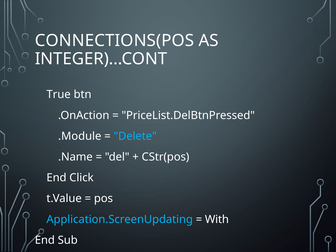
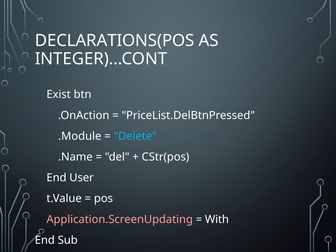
CONNECTIONS(POS: CONNECTIONS(POS -> DECLARATIONS(POS
True: True -> Exist
Click: Click -> User
Application.ScreenUpdating colour: light blue -> pink
